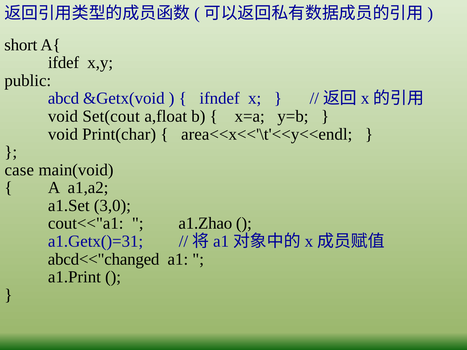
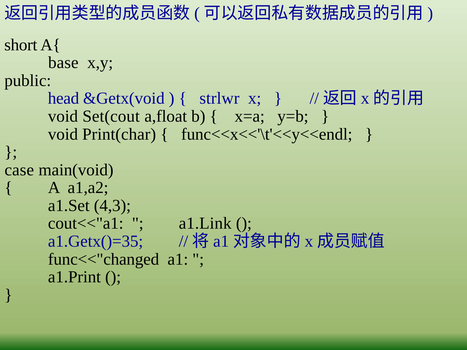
ifdef: ifdef -> base
abcd: abcd -> head
ifndef: ifndef -> strlwr
area<<x<<'\t'<<y<<endl: area<<x<<'\t'<<y<<endl -> func<<x<<'\t'<<y<<endl
3,0: 3,0 -> 4,3
a1.Zhao: a1.Zhao -> a1.Link
a1.Getx()=31: a1.Getx()=31 -> a1.Getx()=35
abcd<<"changed: abcd<<"changed -> func<<"changed
